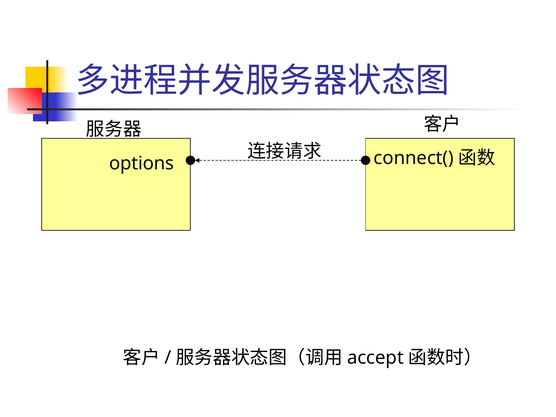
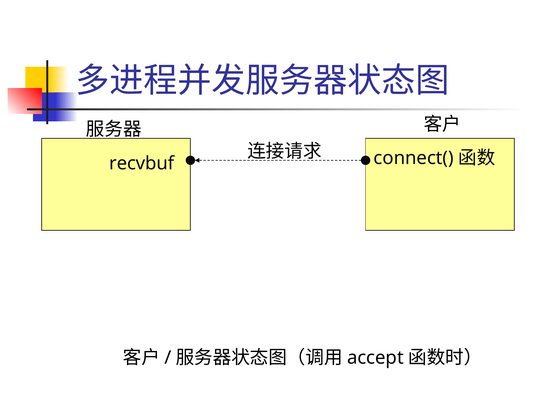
options: options -> recvbuf
